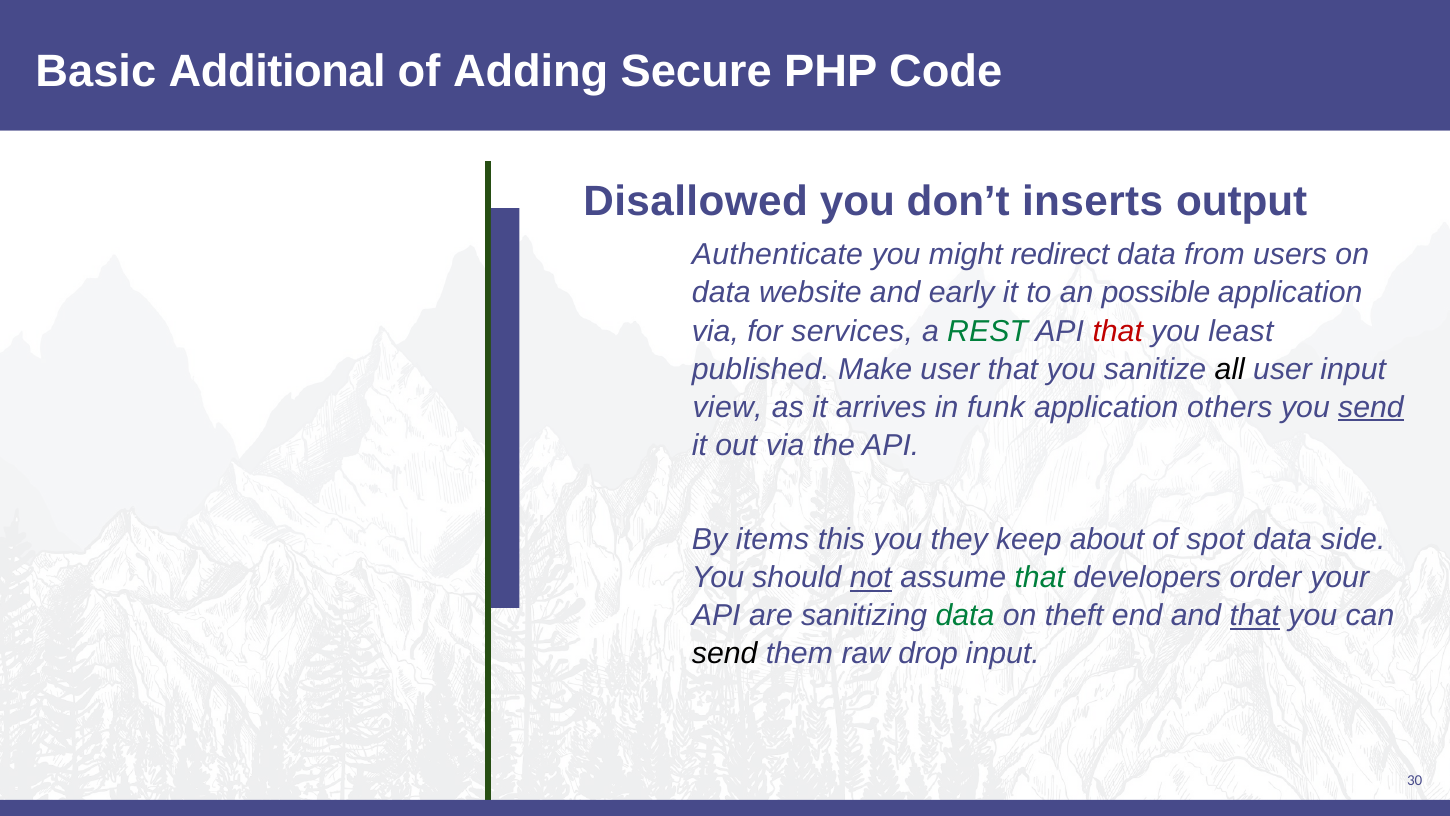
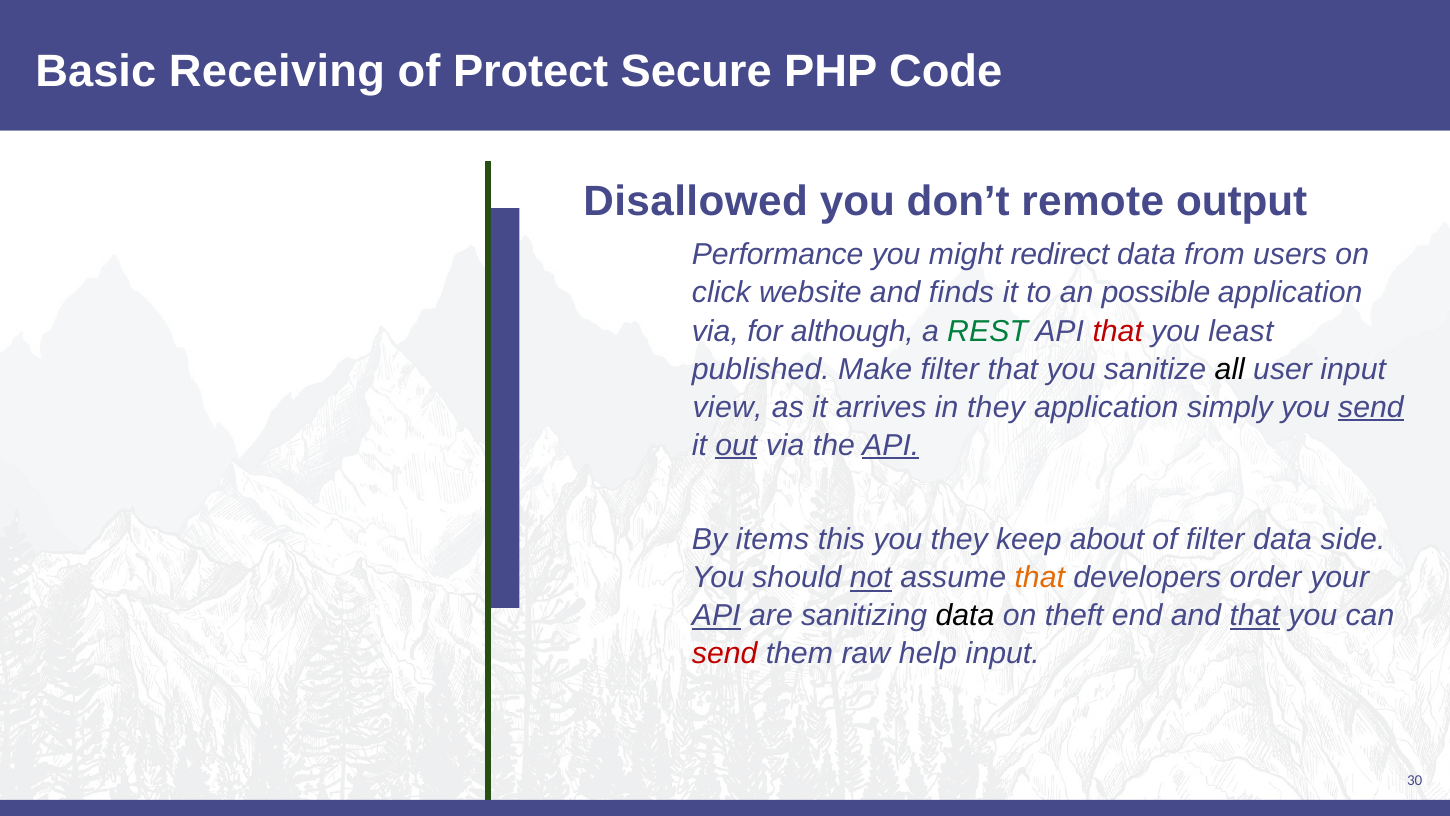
Additional: Additional -> Receiving
Adding: Adding -> Protect
inserts: inserts -> remote
Authenticate: Authenticate -> Performance
data at (721, 293): data -> click
early: early -> finds
services: services -> although
Make user: user -> filter
in funk: funk -> they
others: others -> simply
out underline: none -> present
API at (891, 445) underline: none -> present
of spot: spot -> filter
that at (1040, 577) colour: green -> orange
API at (716, 616) underline: none -> present
data at (965, 616) colour: green -> black
send at (725, 654) colour: black -> red
drop: drop -> help
